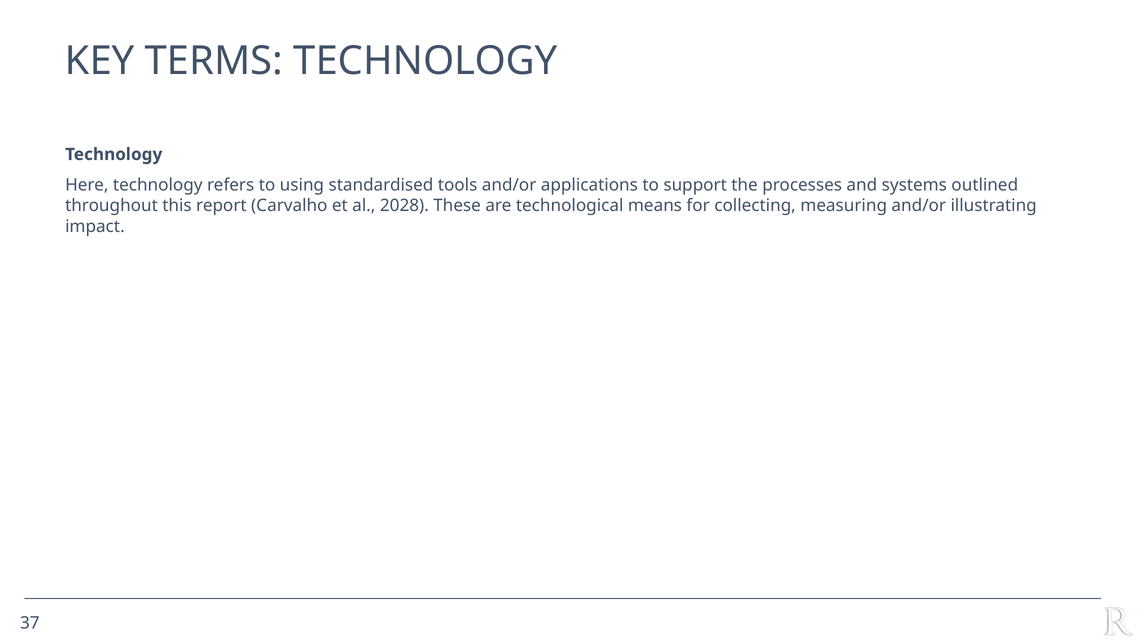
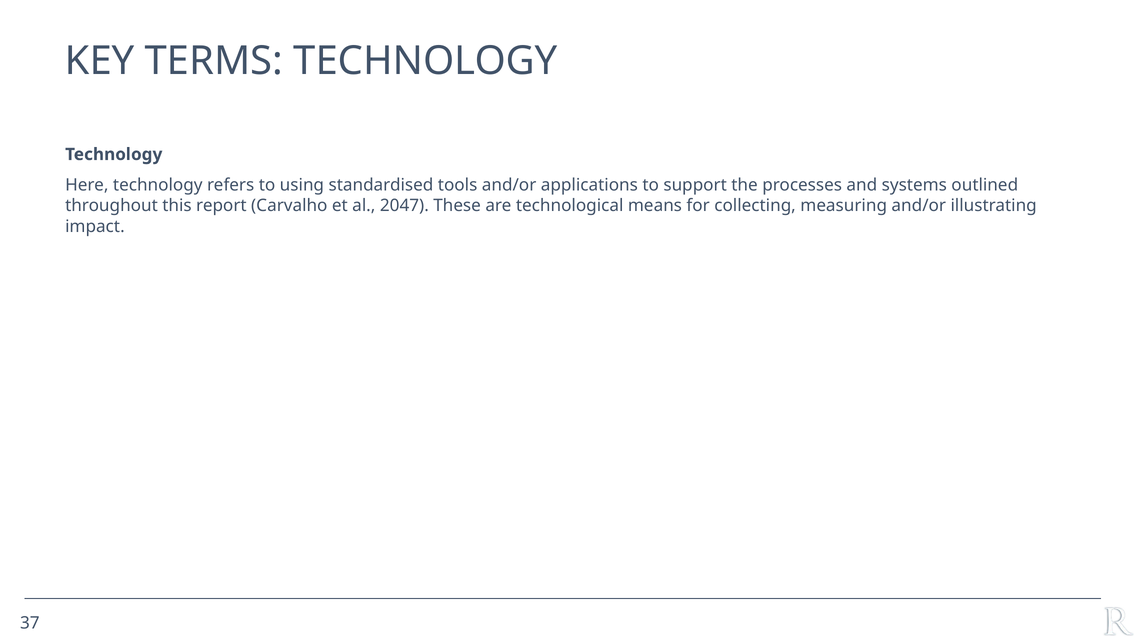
2028: 2028 -> 2047
